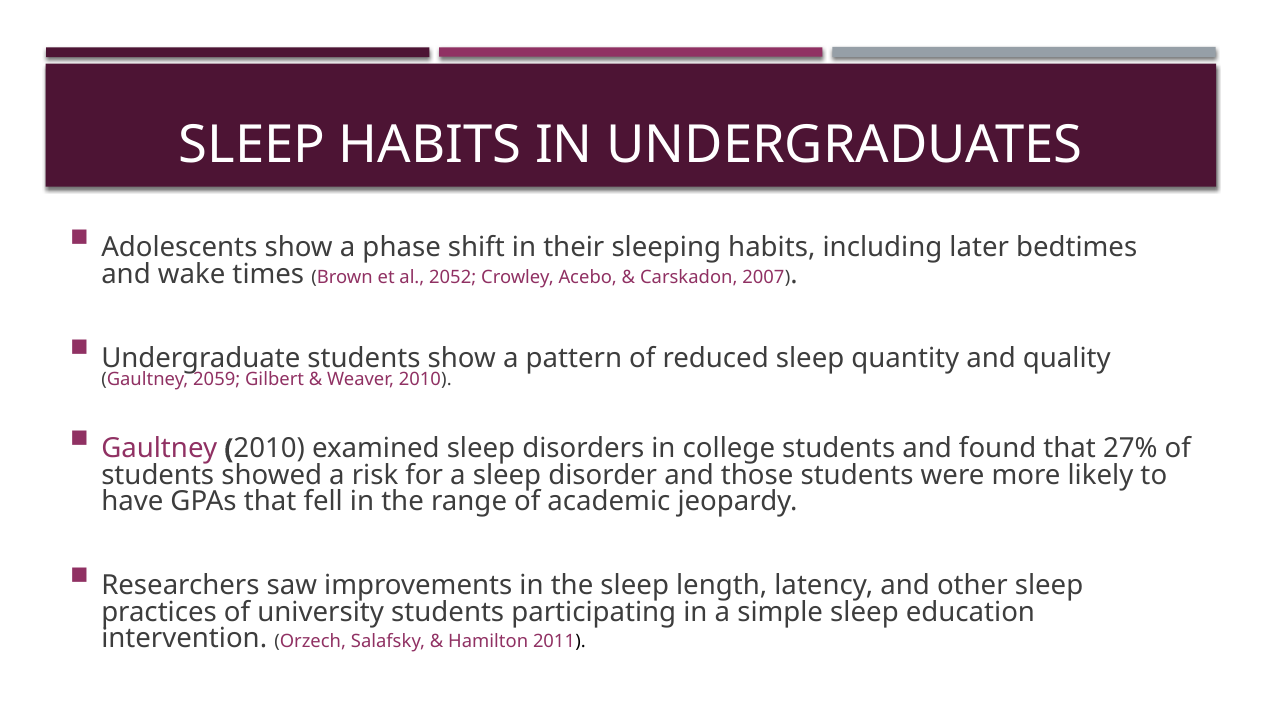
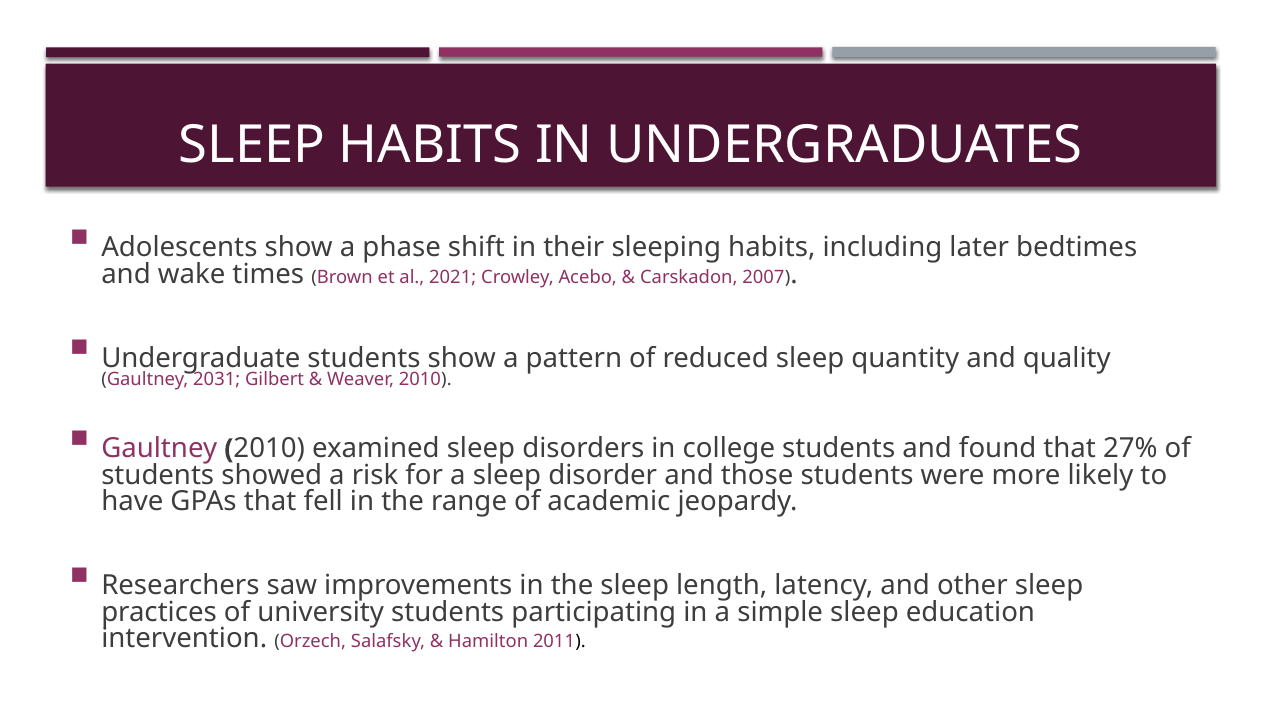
2052: 2052 -> 2021
2059: 2059 -> 2031
